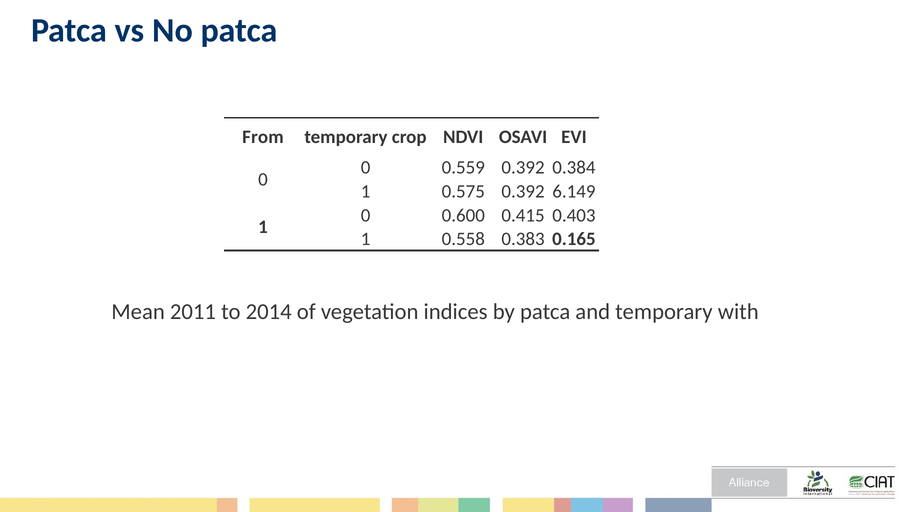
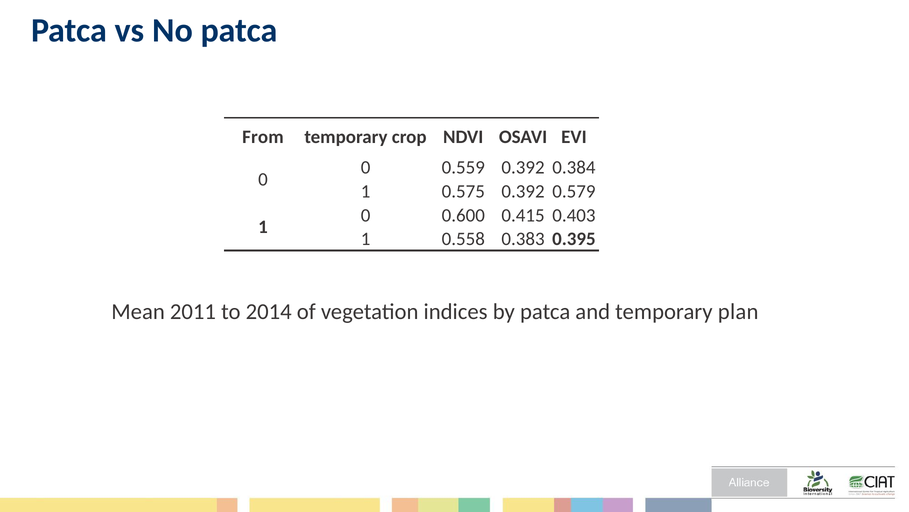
6.149: 6.149 -> 0.579
0.165: 0.165 -> 0.395
with: with -> plan
